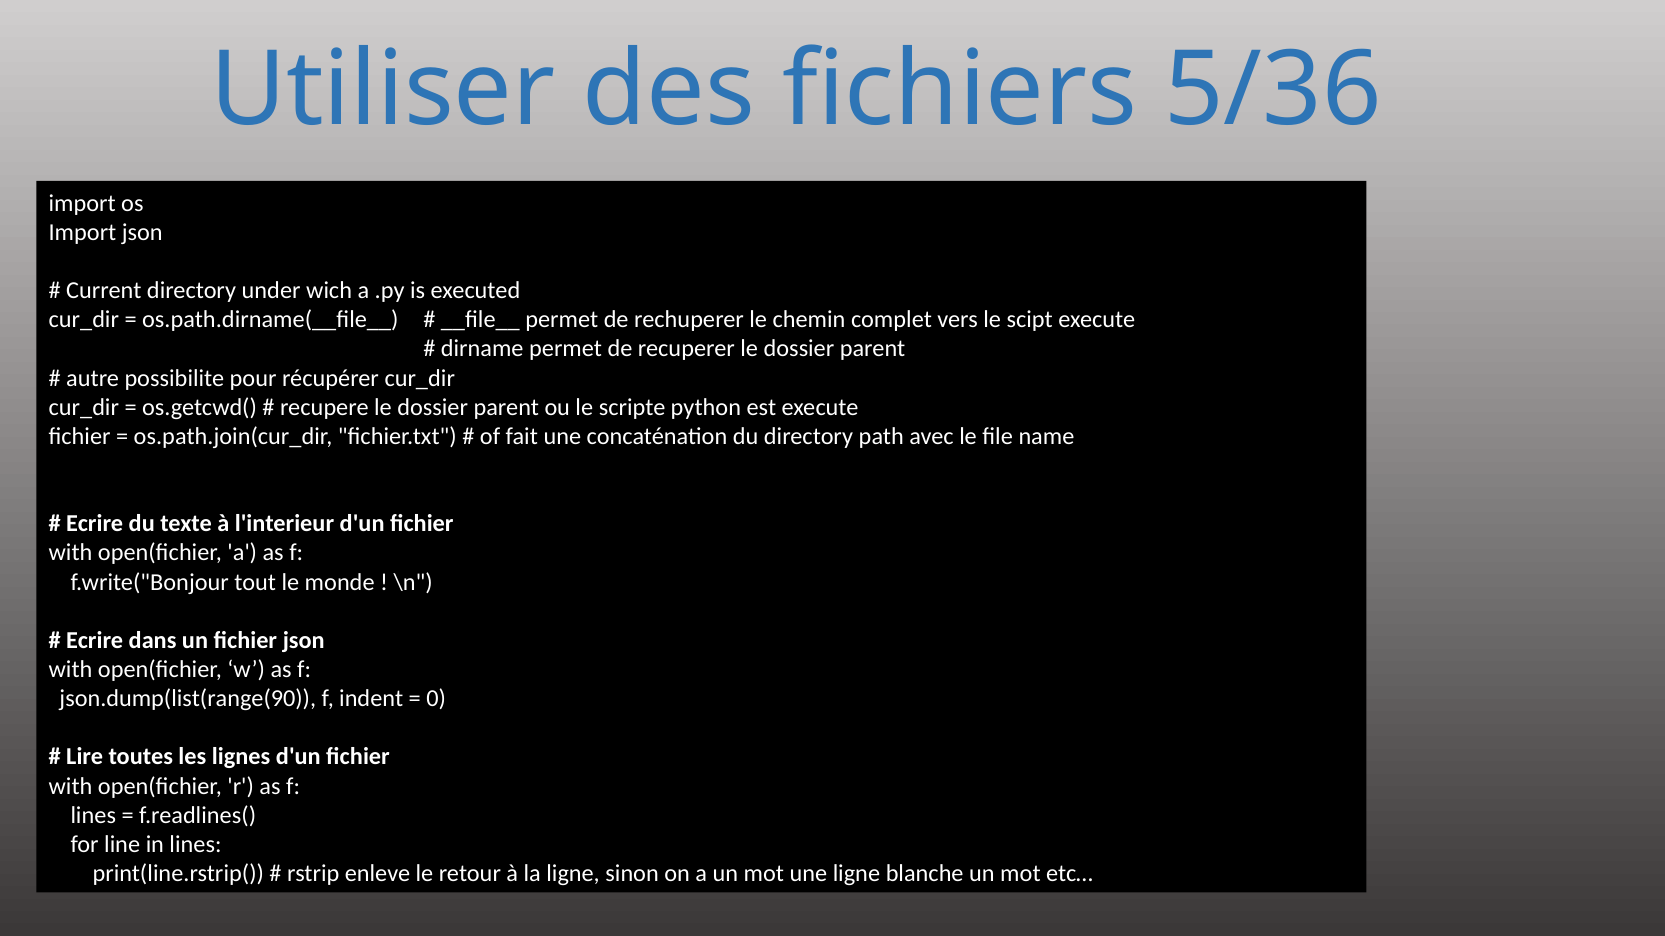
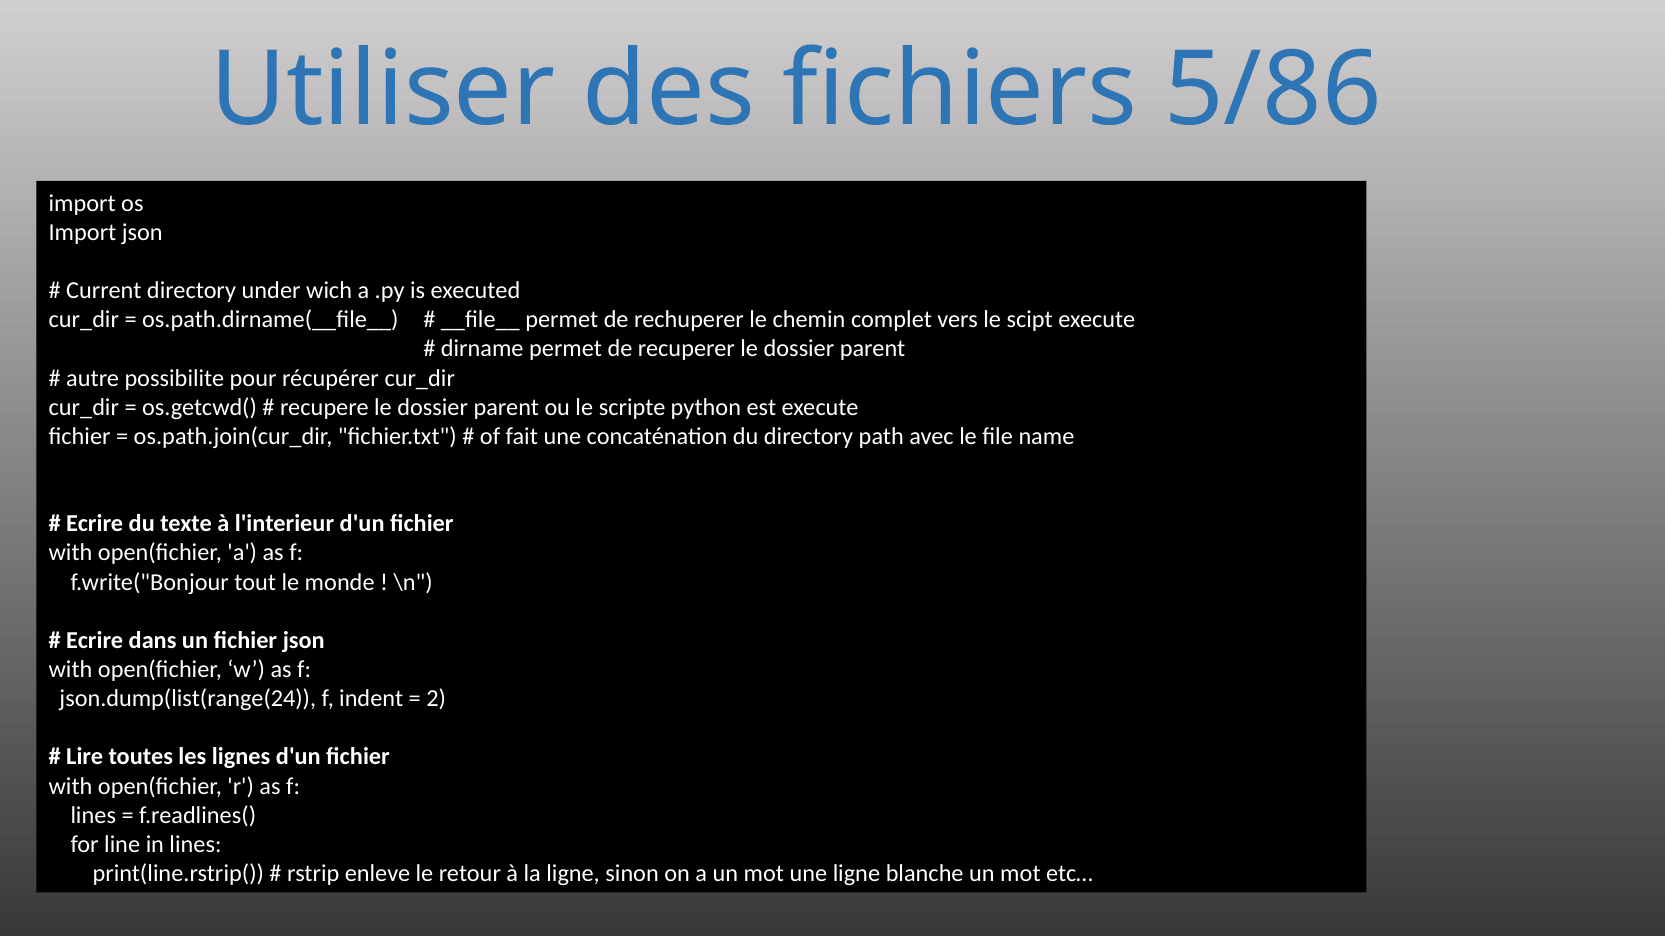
5/36: 5/36 -> 5/86
json.dump(list(range(90: json.dump(list(range(90 -> json.dump(list(range(24
0: 0 -> 2
